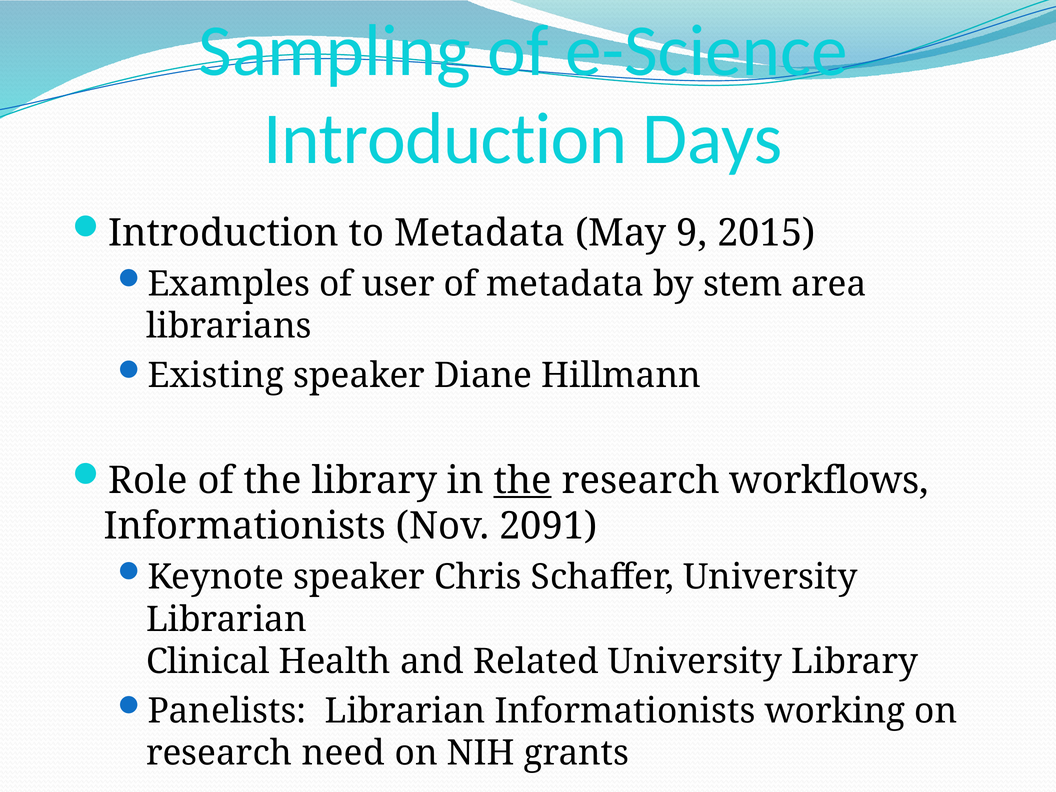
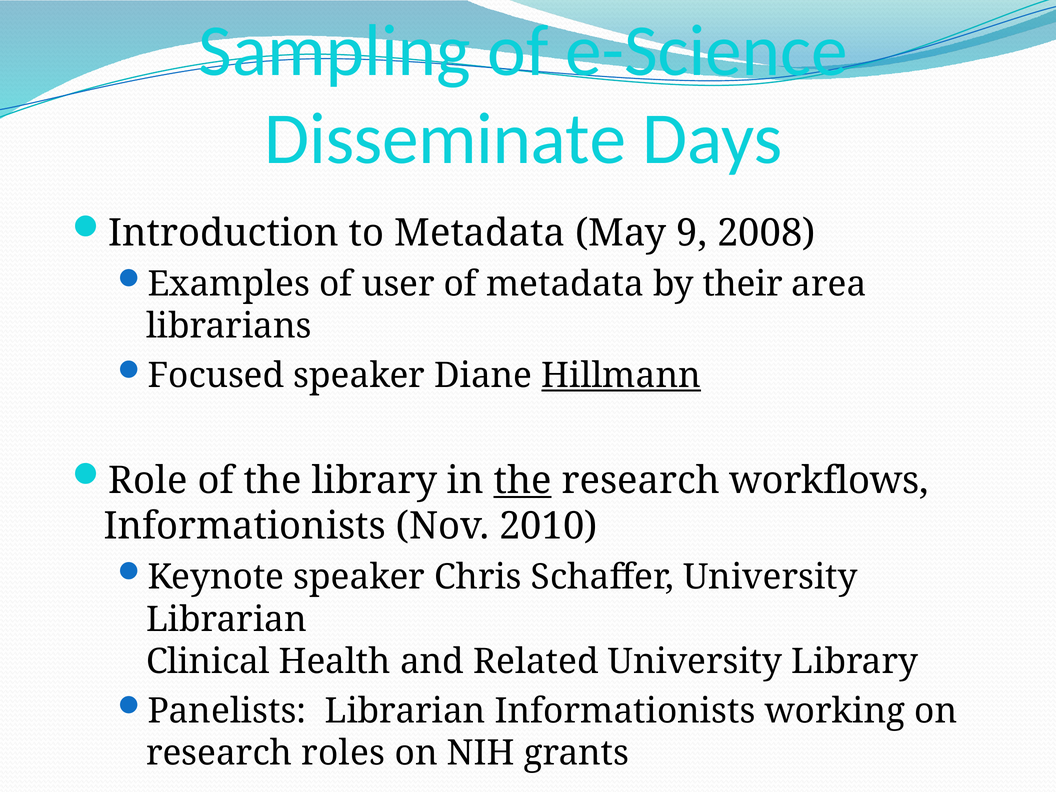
Introduction at (445, 139): Introduction -> Disseminate
2015: 2015 -> 2008
stem: stem -> their
Existing: Existing -> Focused
Hillmann underline: none -> present
2091: 2091 -> 2010
need: need -> roles
